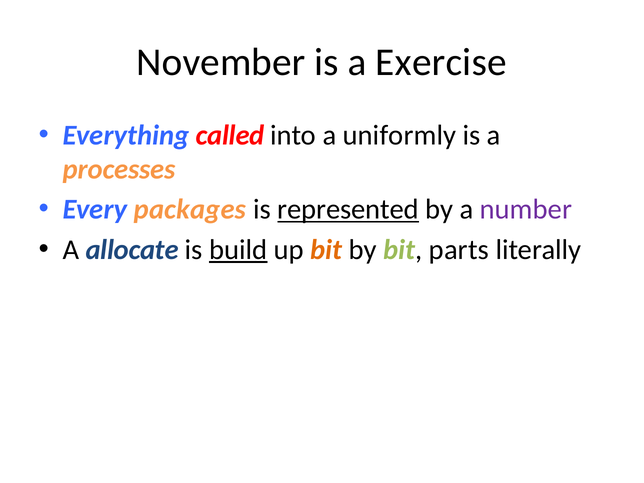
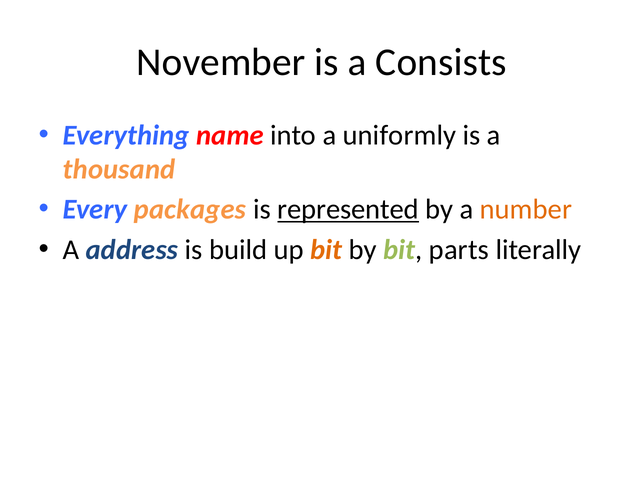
Exercise: Exercise -> Consists
called: called -> name
processes: processes -> thousand
number colour: purple -> orange
allocate: allocate -> address
build underline: present -> none
